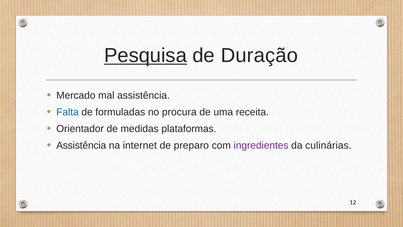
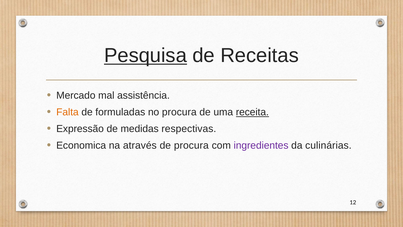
Duração: Duração -> Receitas
Falta colour: blue -> orange
receita underline: none -> present
Orientador: Orientador -> Expressão
plataformas: plataformas -> respectivas
Assistência at (81, 145): Assistência -> Economica
internet: internet -> através
de preparo: preparo -> procura
